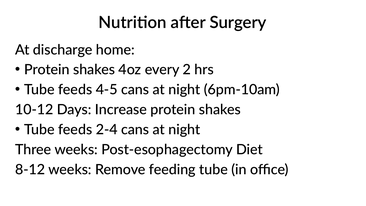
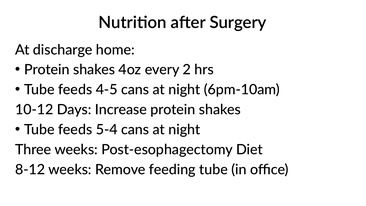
2-4: 2-4 -> 5-4
